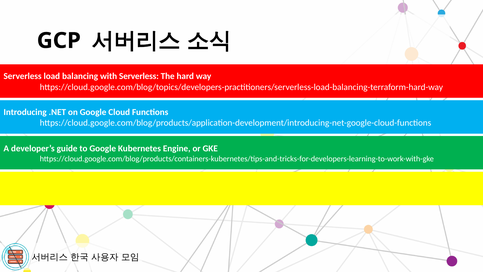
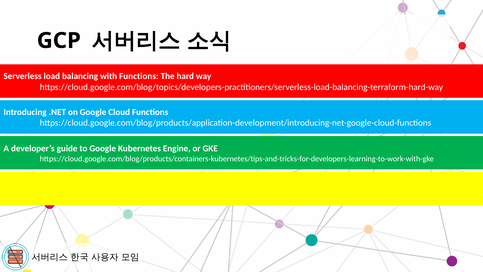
with Serverless: Serverless -> Functions
